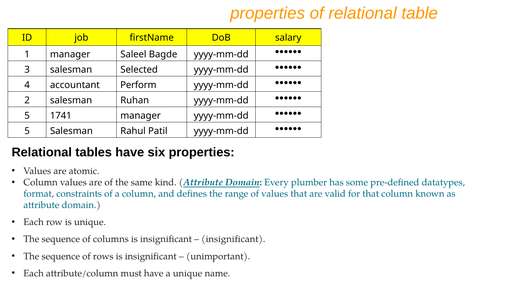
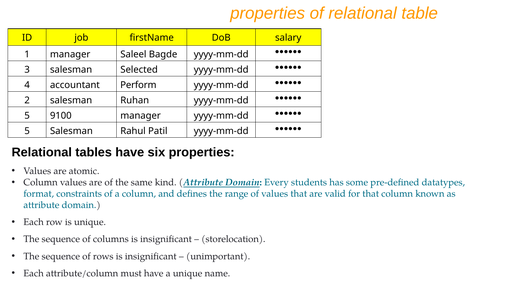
1741: 1741 -> 9100
plumber: plumber -> students
insignificant at (233, 239): insignificant -> storelocation
